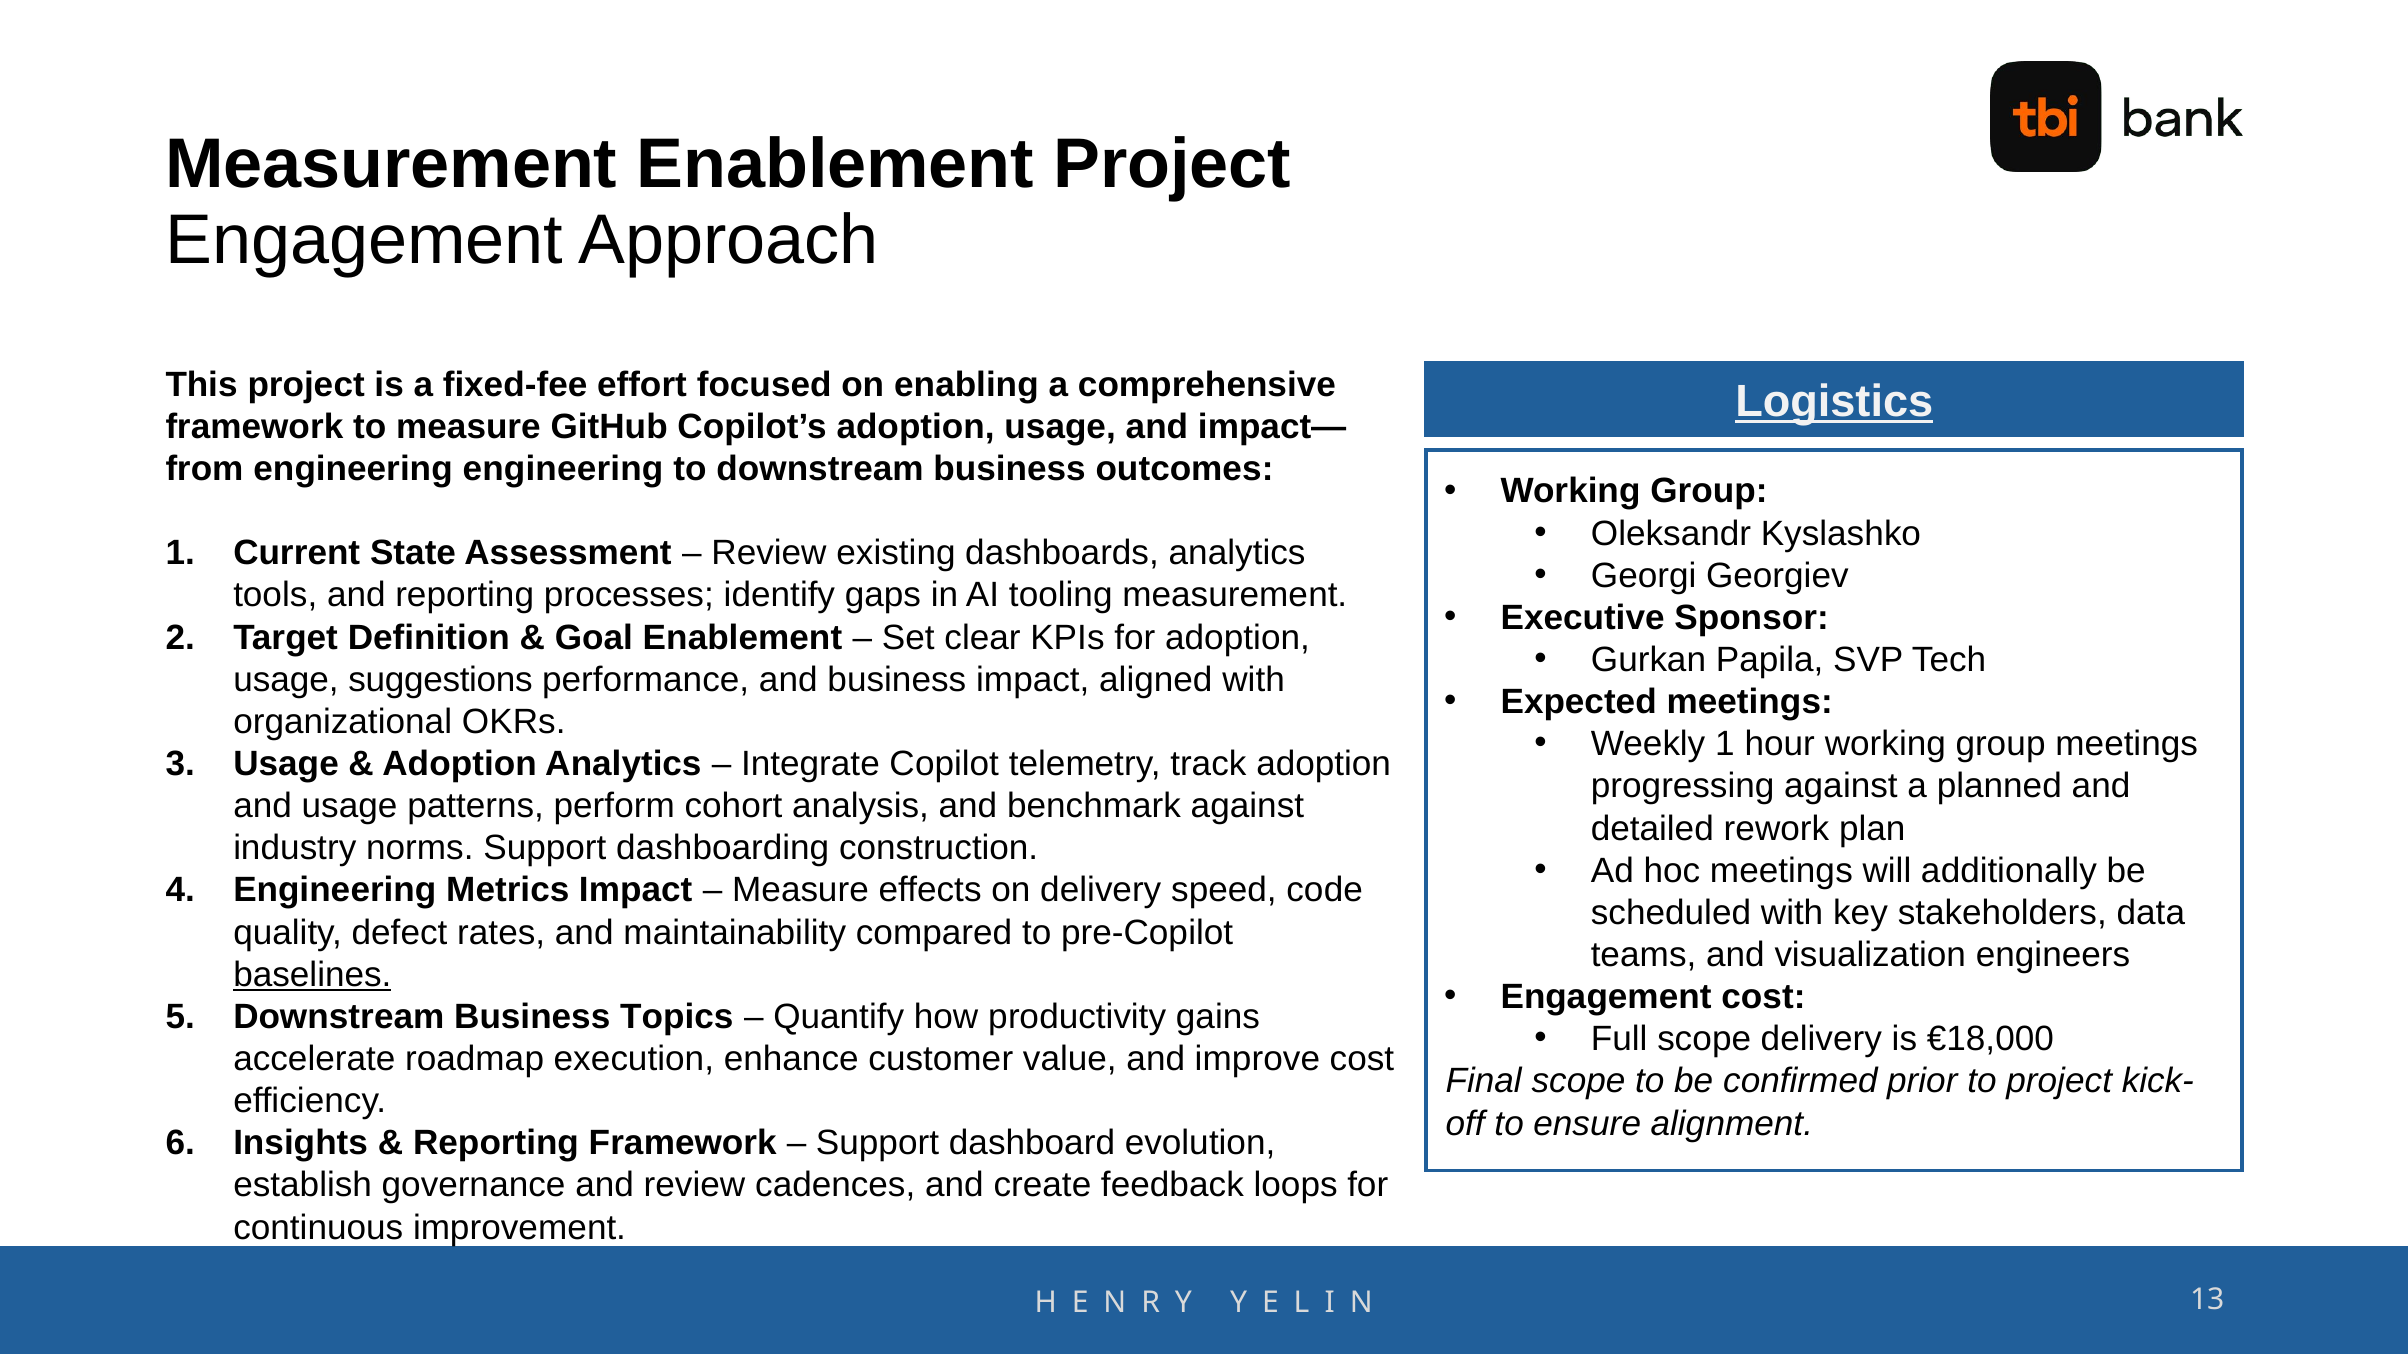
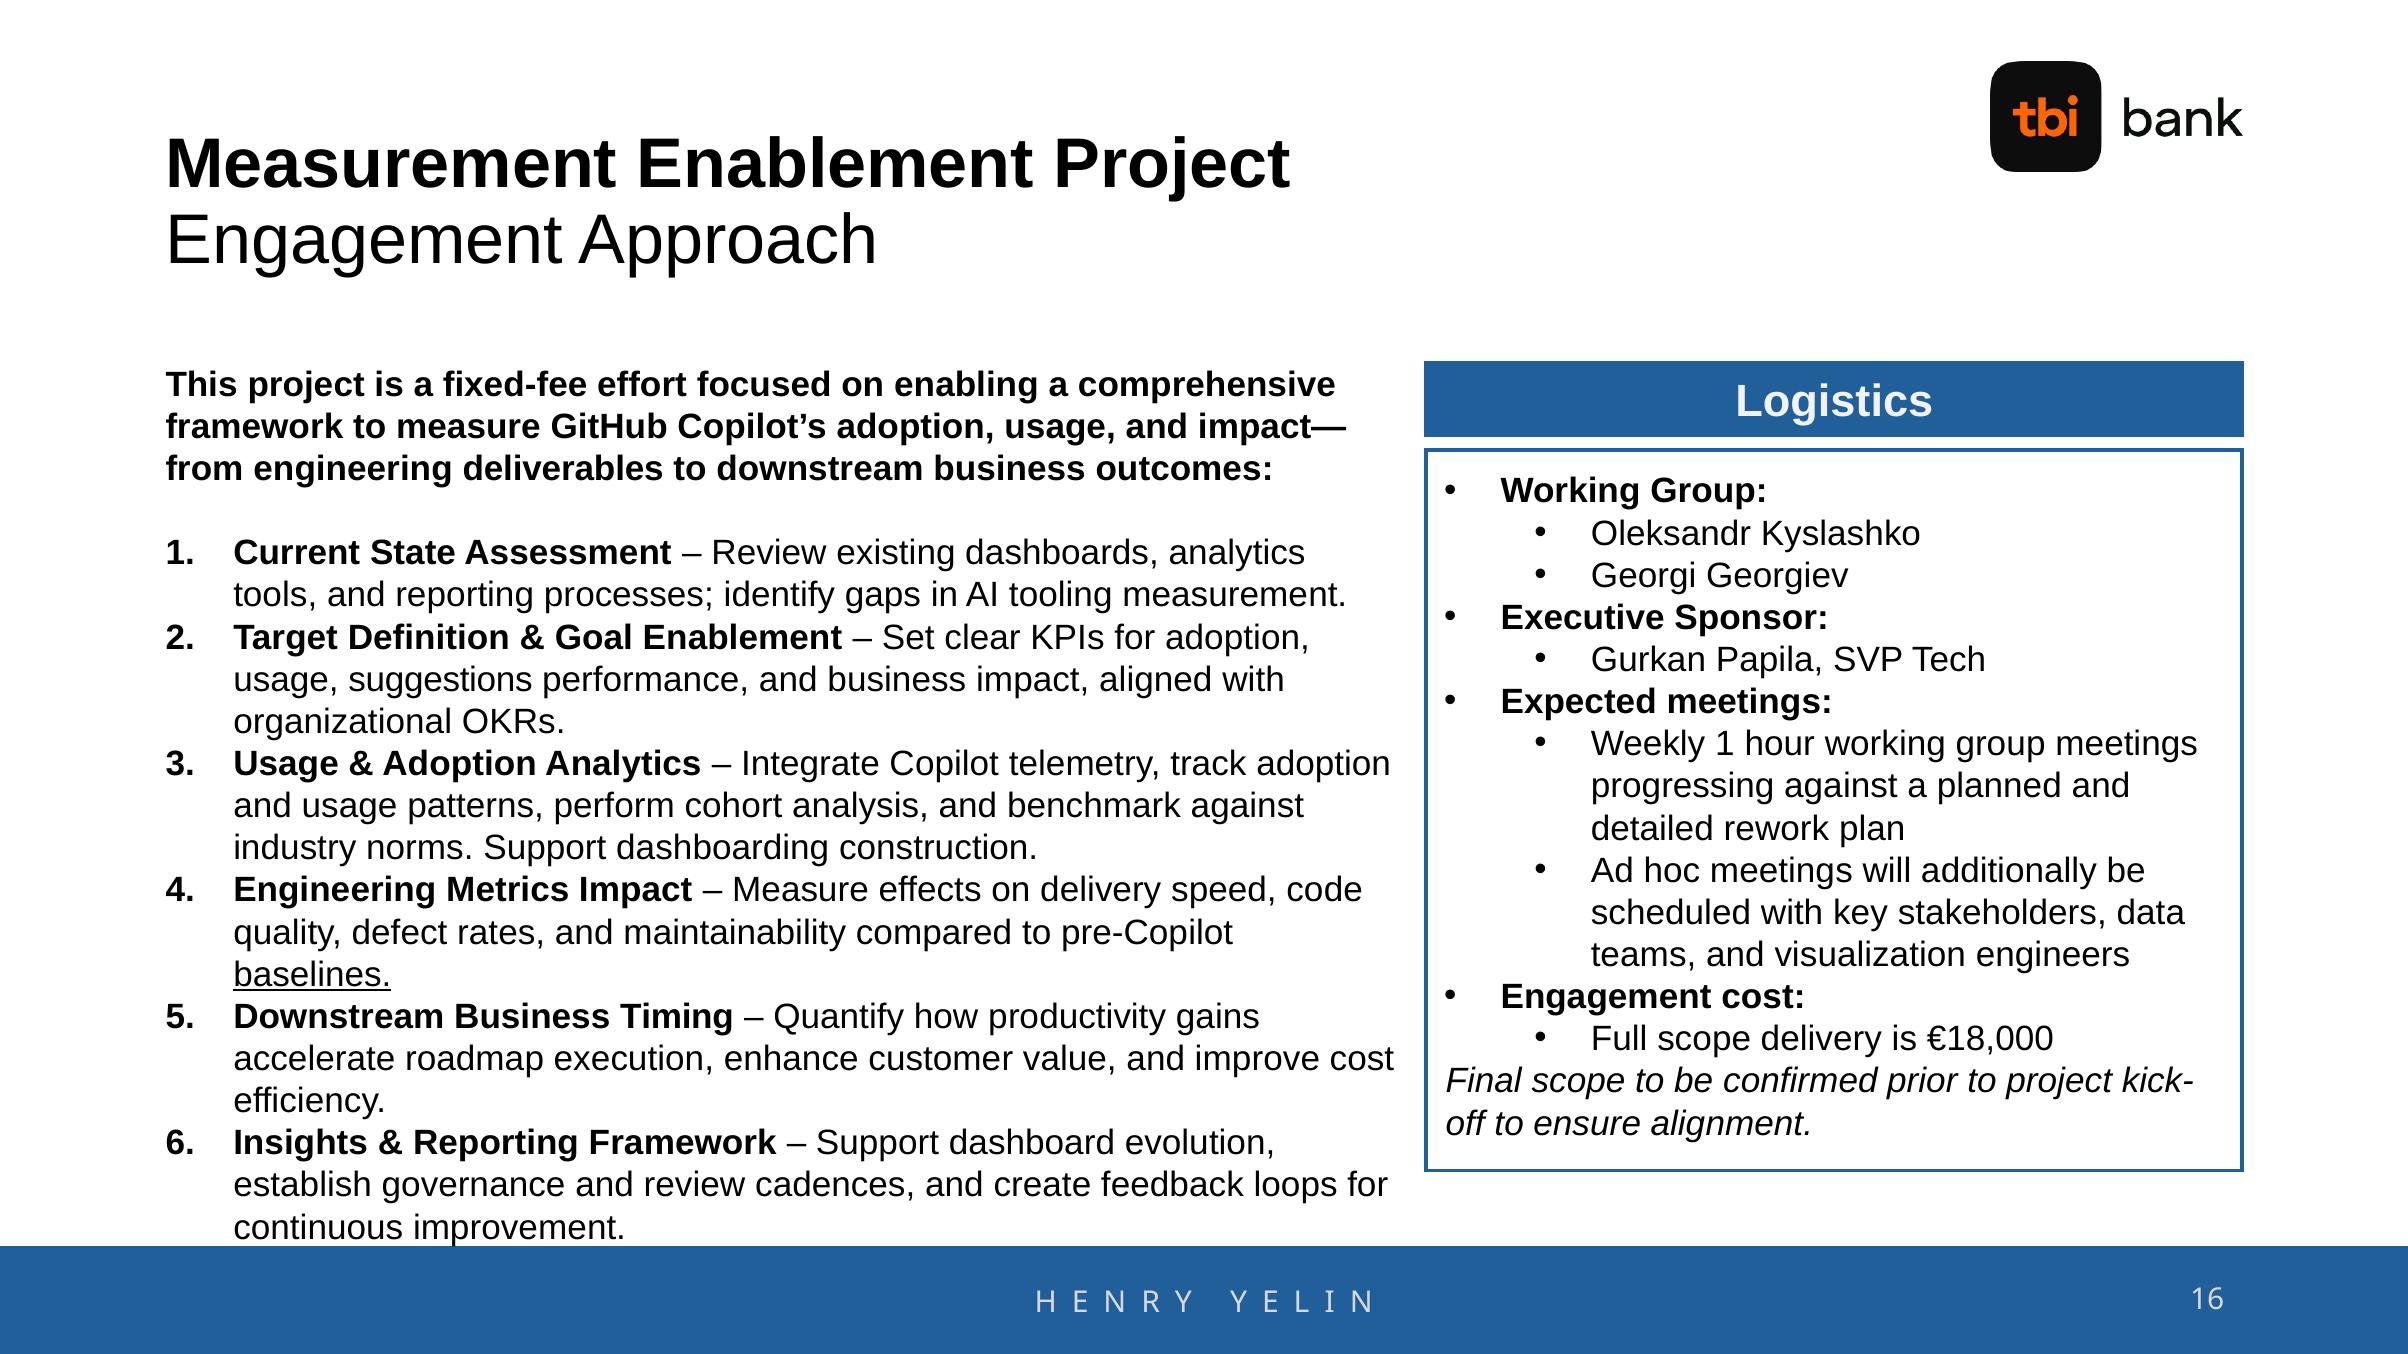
Logistics underline: present -> none
engineering engineering: engineering -> deliverables
Topics: Topics -> Timing
13: 13 -> 16
